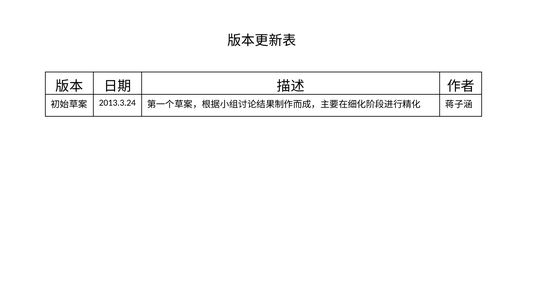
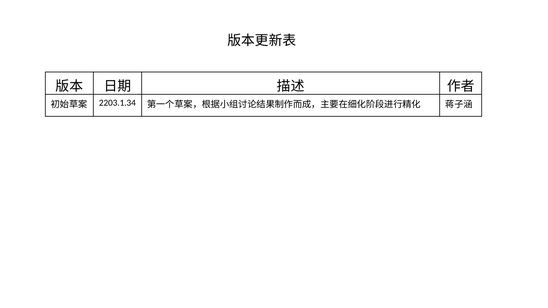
2013.3.24: 2013.3.24 -> 2203.1.34
